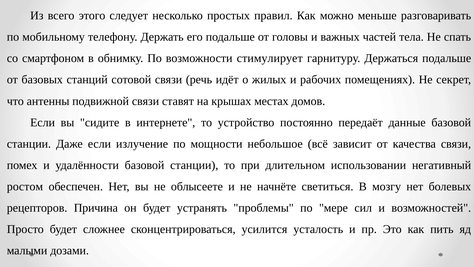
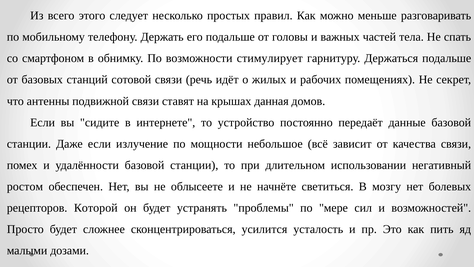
местах: местах -> данная
Причина: Причина -> Которой
